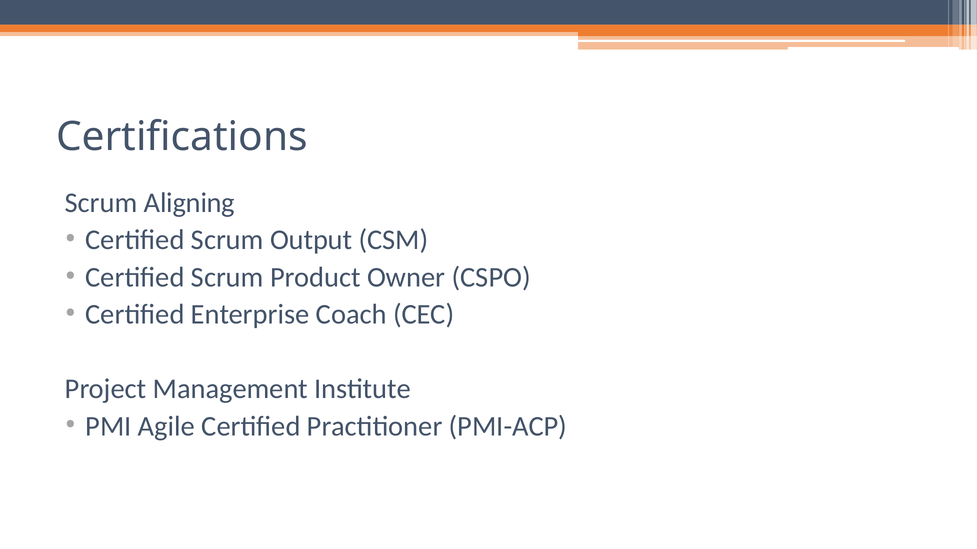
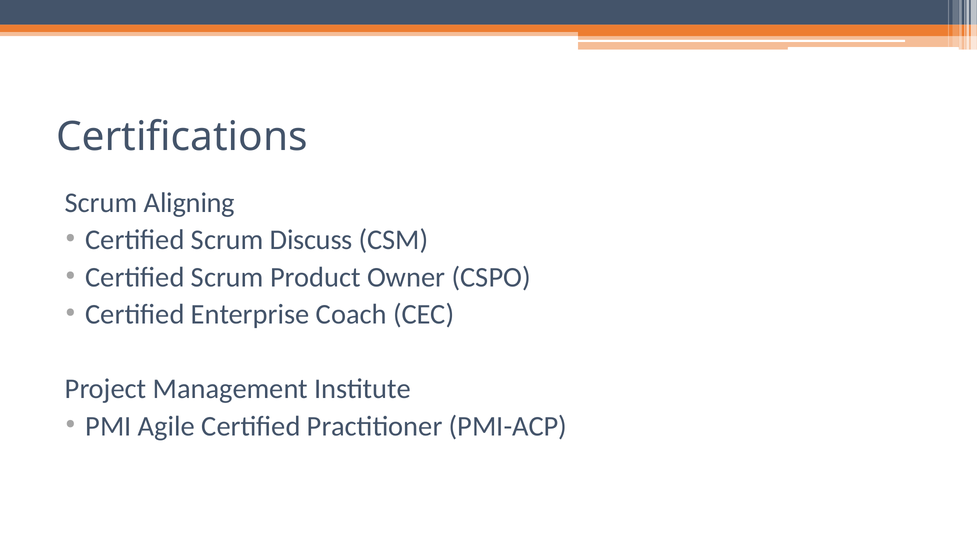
Output: Output -> Discuss
